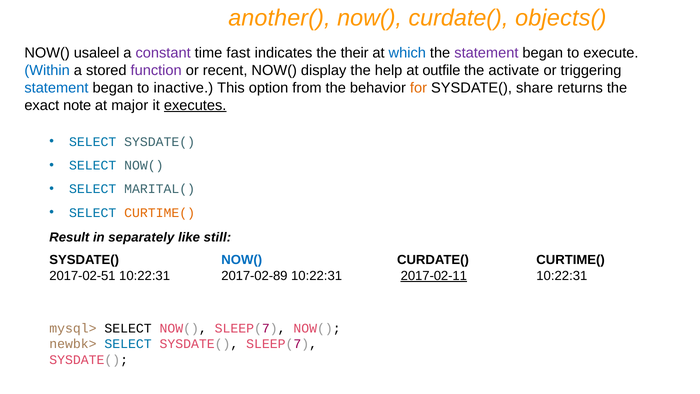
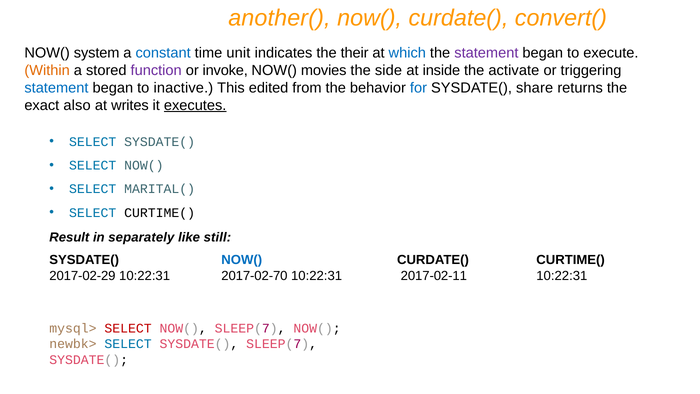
objects(: objects( -> convert(
usaleel: usaleel -> system
constant colour: purple -> blue
fast: fast -> unit
Within colour: blue -> orange
recent: recent -> invoke
display: display -> movies
help: help -> side
outfile: outfile -> inside
option: option -> edited
for colour: orange -> blue
note: note -> also
major: major -> writes
CURTIME( at (160, 213) colour: orange -> black
2017-02-51: 2017-02-51 -> 2017-02-29
2017-02-89: 2017-02-89 -> 2017-02-70
2017-02-11 underline: present -> none
SELECT at (128, 328) colour: black -> red
